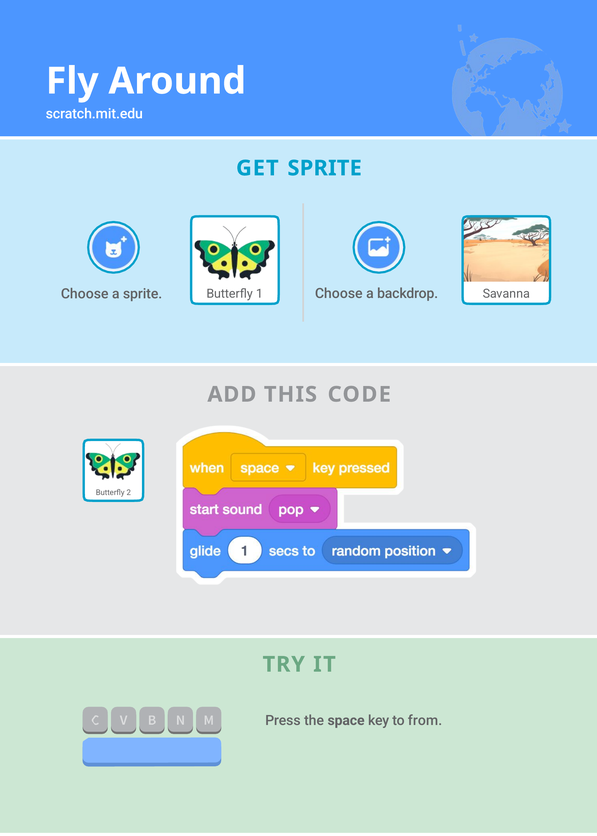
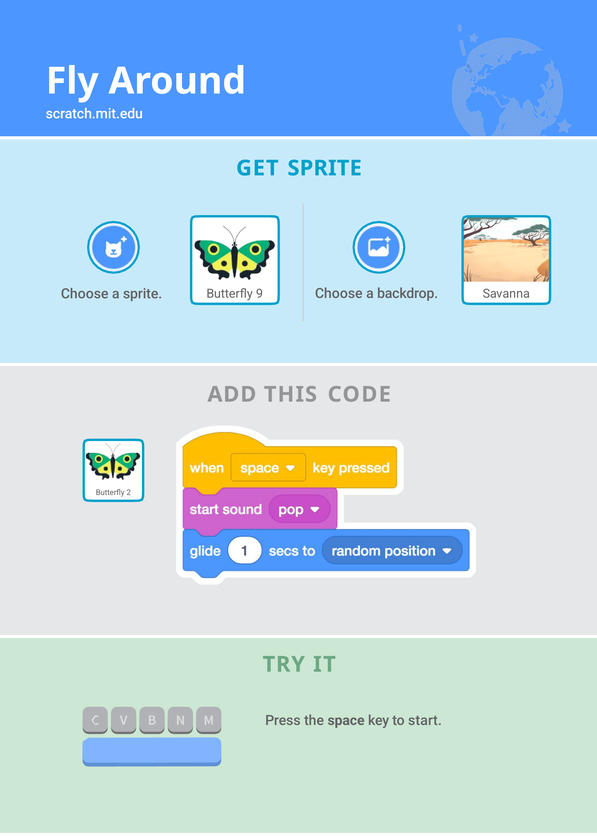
1: 1 -> 9
from: from -> start
